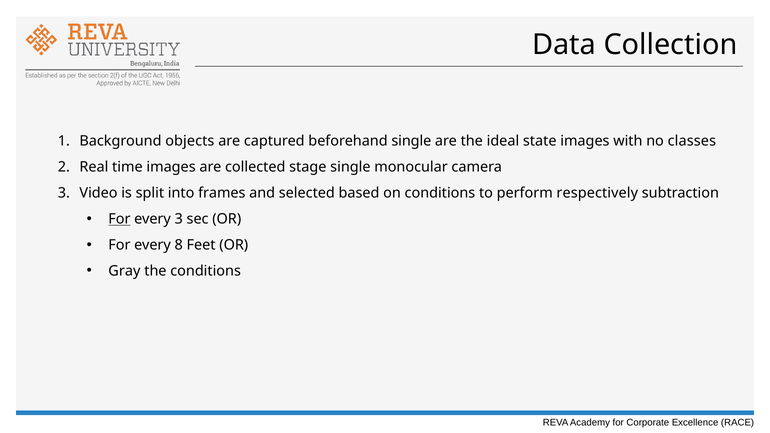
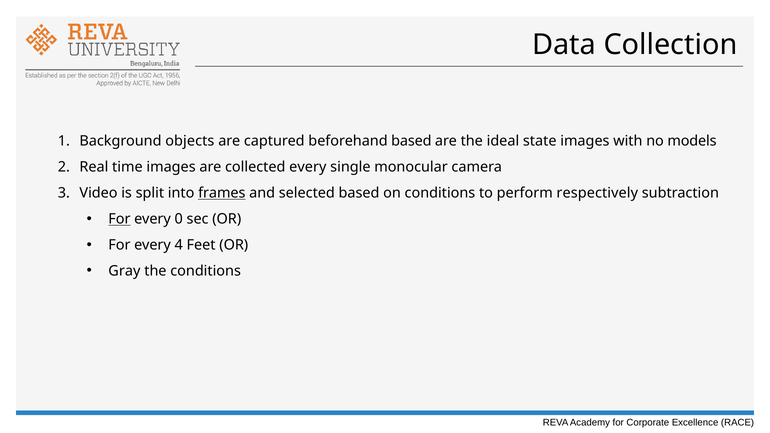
beforehand single: single -> based
classes: classes -> models
collected stage: stage -> every
frames underline: none -> present
every 3: 3 -> 0
8: 8 -> 4
